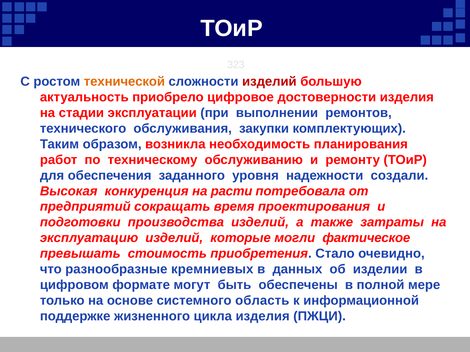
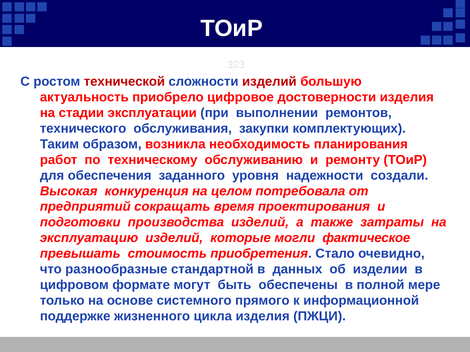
технической colour: orange -> red
расти: расти -> целом
кремниевых: кремниевых -> стандартной
область: область -> прямого
